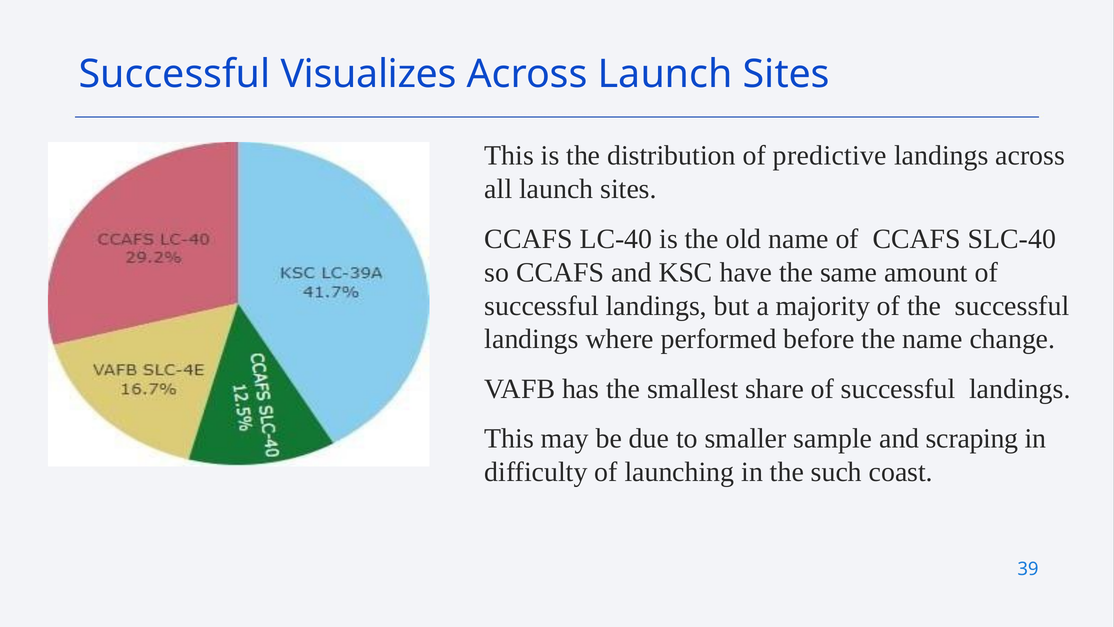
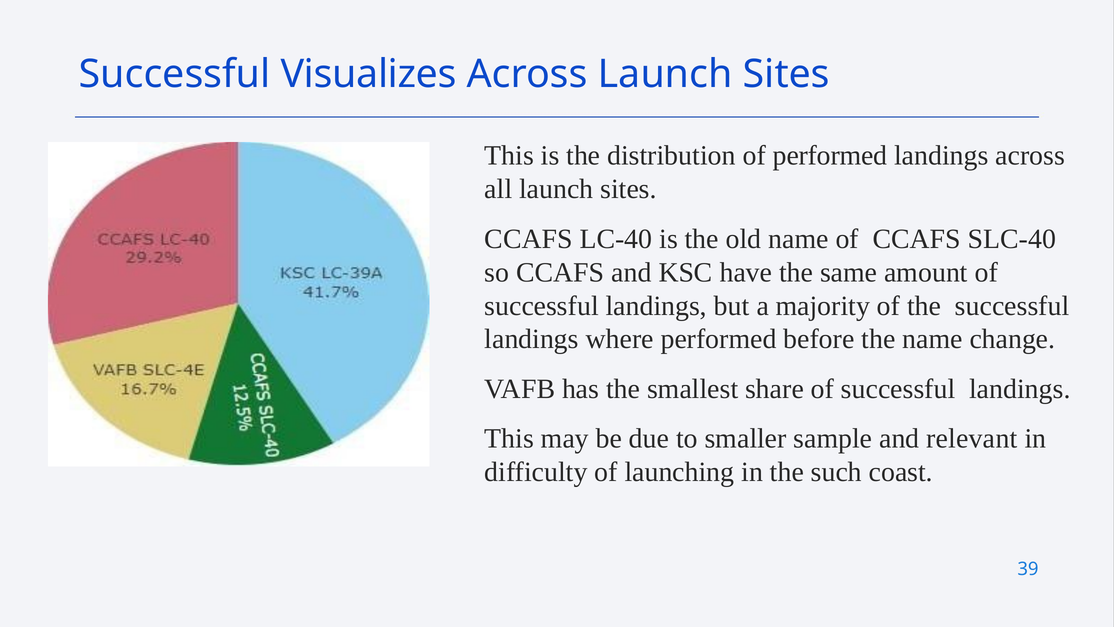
of predictive: predictive -> performed
scraping: scraping -> relevant
